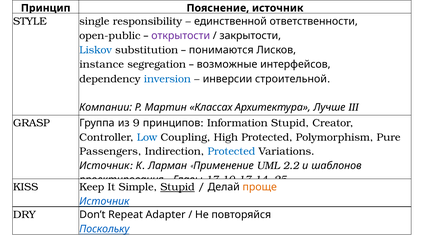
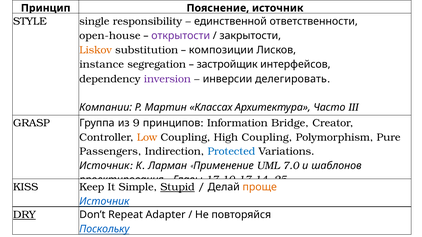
open-public: open-public -> open-house
Liskov colour: blue -> orange
понимаются: понимаются -> композиции
возможные: возможные -> застройщик
inversion colour: blue -> purple
строительной: строительной -> делегировать
Лучше: Лучше -> Часто
Information Stupid: Stupid -> Bridge
Low colour: blue -> orange
High Protected: Protected -> Coupling
2.2: 2.2 -> 7.0
DRY underline: none -> present
